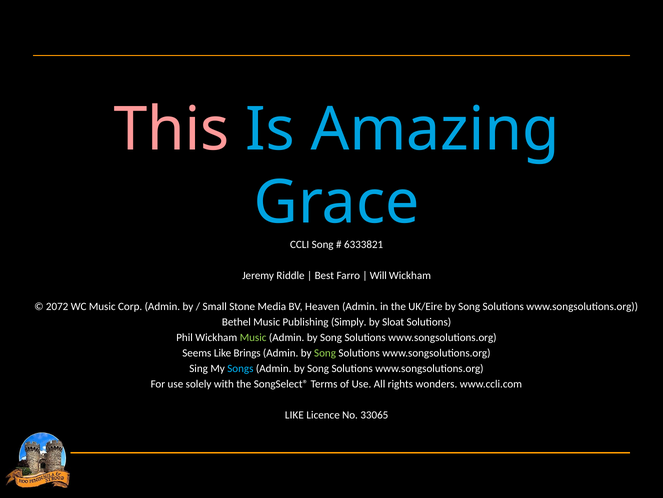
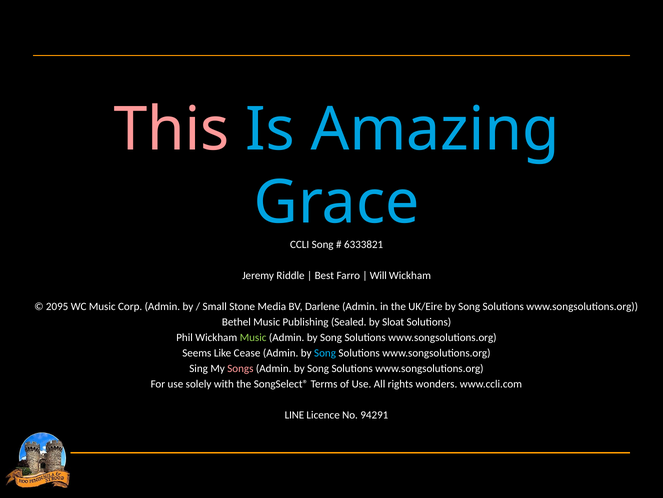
2072: 2072 -> 2095
Heaven: Heaven -> Darlene
Simply: Simply -> Sealed
Brings: Brings -> Cease
Song at (325, 353) colour: light green -> light blue
Songs colour: light blue -> pink
LIKE at (294, 415): LIKE -> LINE
33065: 33065 -> 94291
